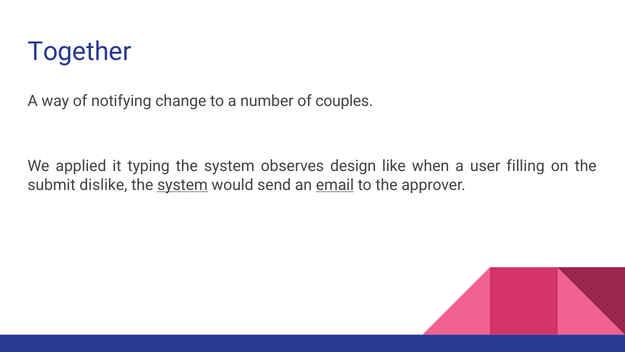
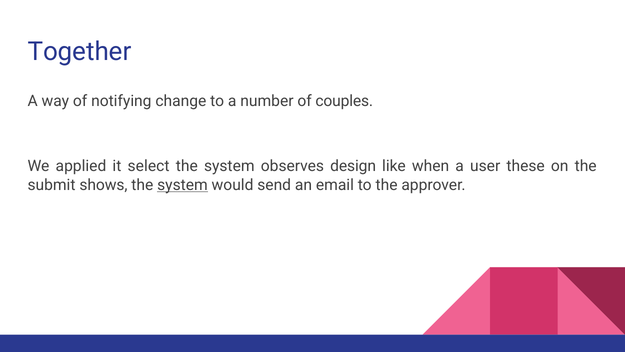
typing: typing -> select
filling: filling -> these
dislike: dislike -> shows
email underline: present -> none
